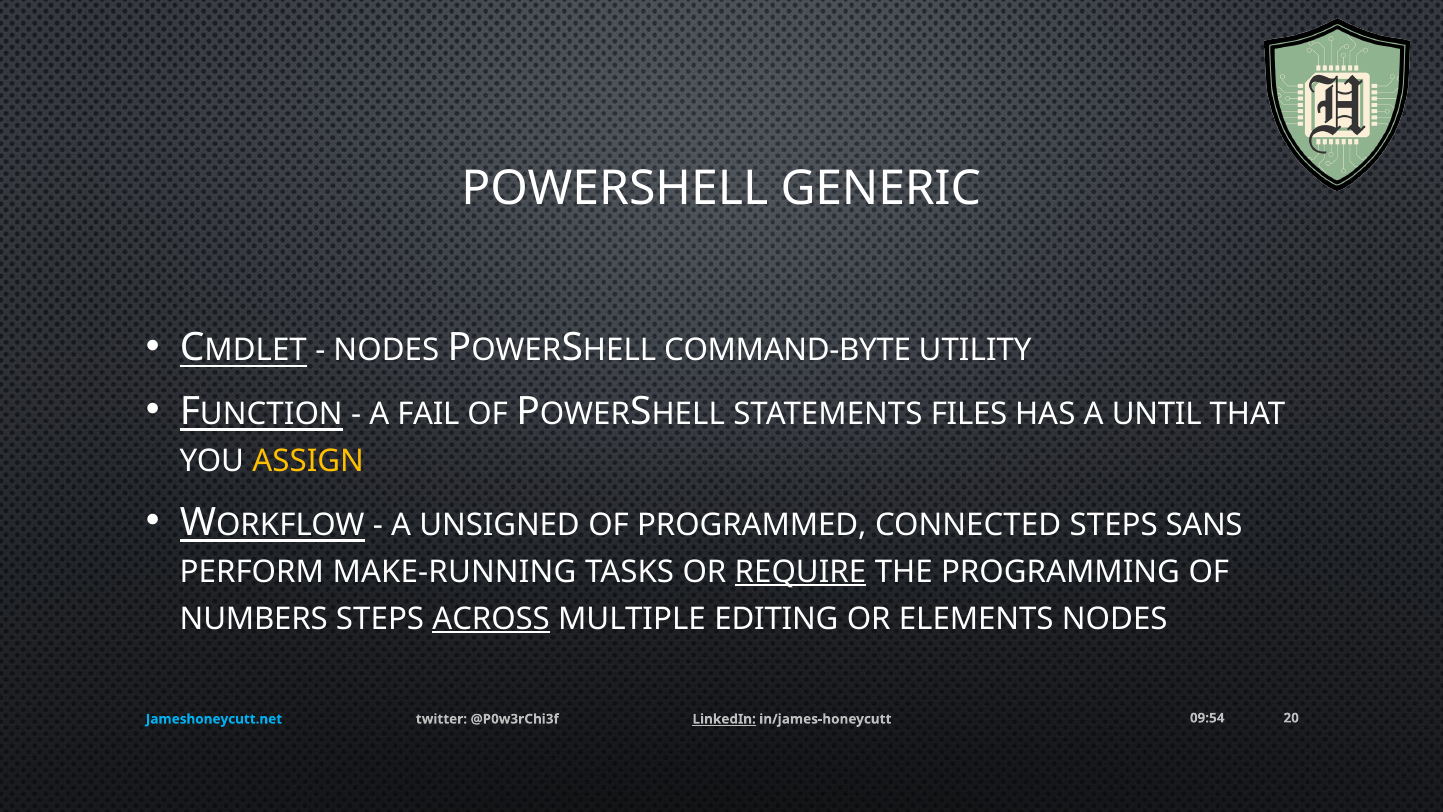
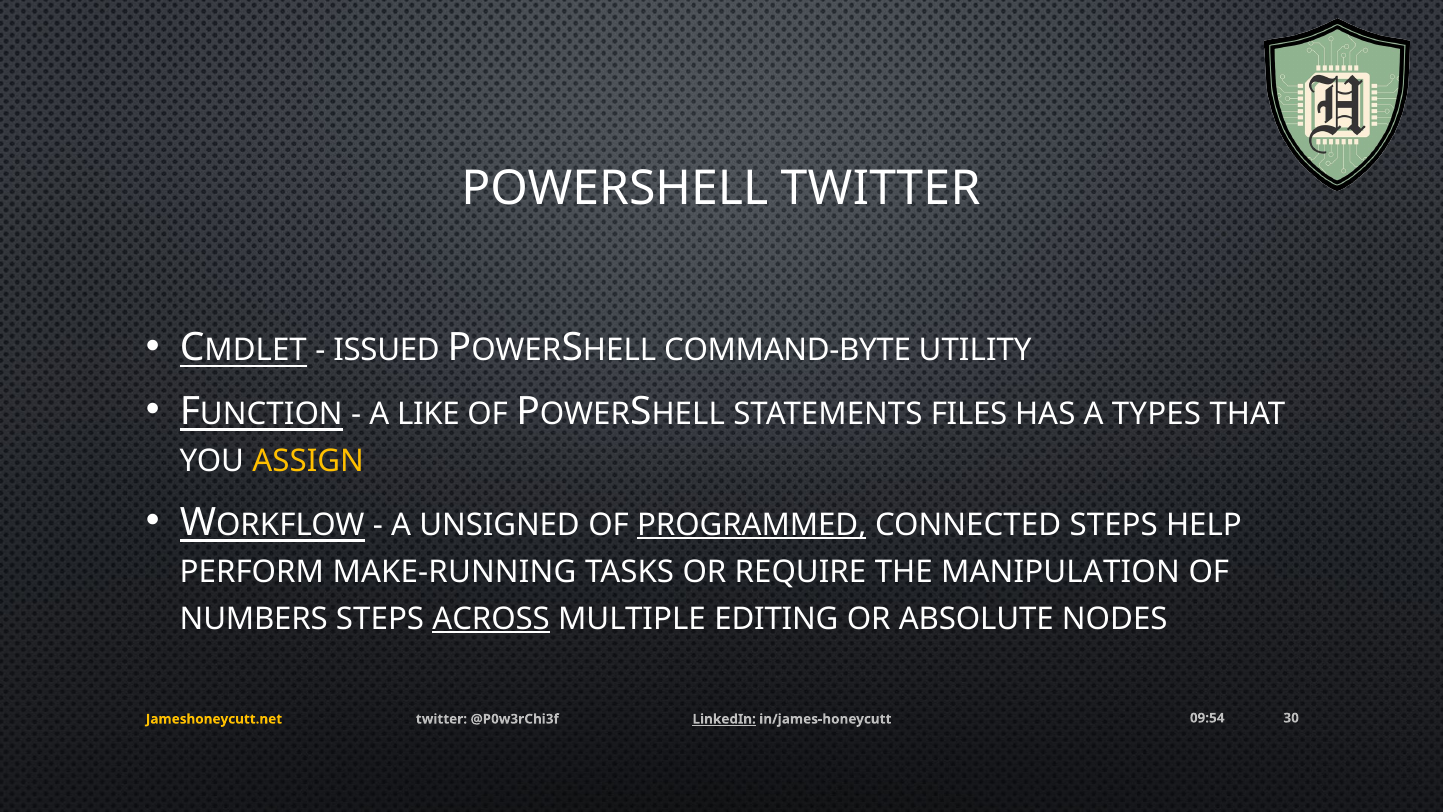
POWERSHELL GENERIC: GENERIC -> TWITTER
NODES at (386, 350): NODES -> ISSUED
FAIL: FAIL -> LIKE
UNTIL: UNTIL -> TYPES
PROGRAMMED underline: none -> present
SANS: SANS -> HELP
REQUIRE underline: present -> none
PROGRAMMING: PROGRAMMING -> MANIPULATION
ELEMENTS: ELEMENTS -> ABSOLUTE
20: 20 -> 30
Jameshoneycutt.net colour: light blue -> yellow
